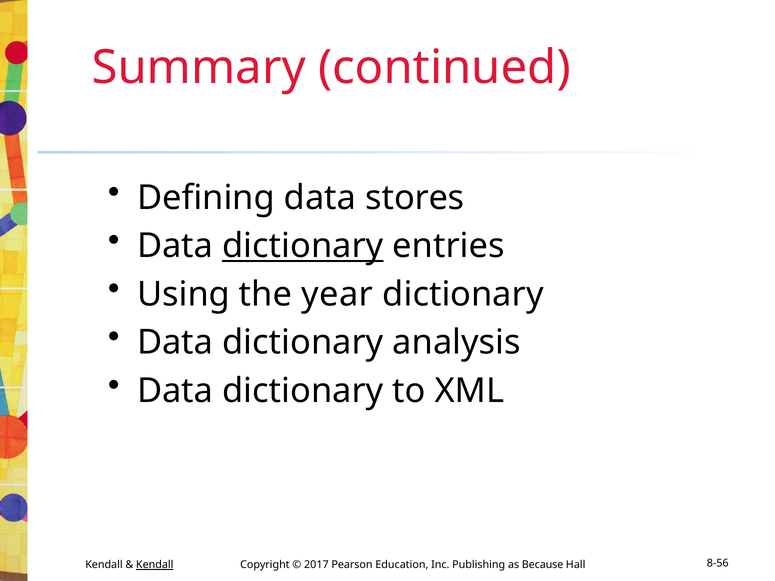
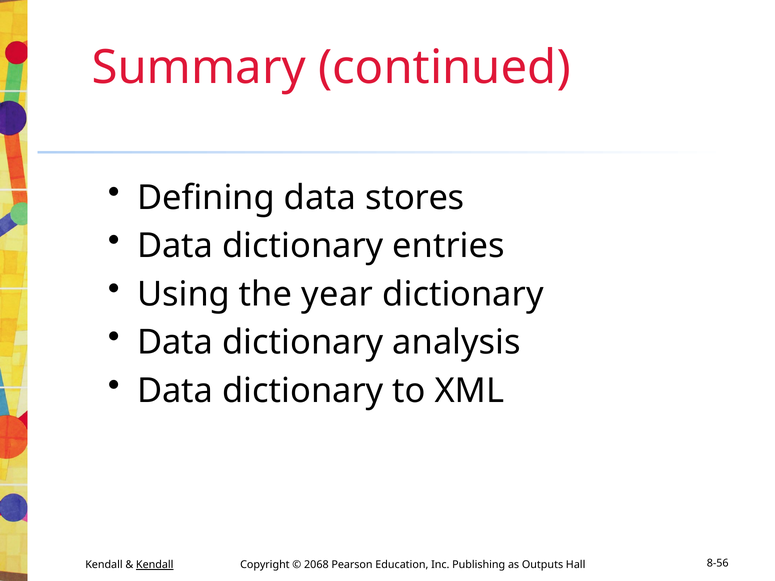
dictionary at (303, 246) underline: present -> none
2017: 2017 -> 2068
Because: Because -> Outputs
